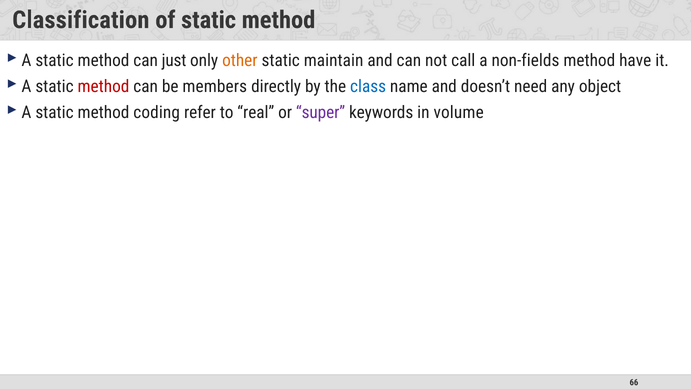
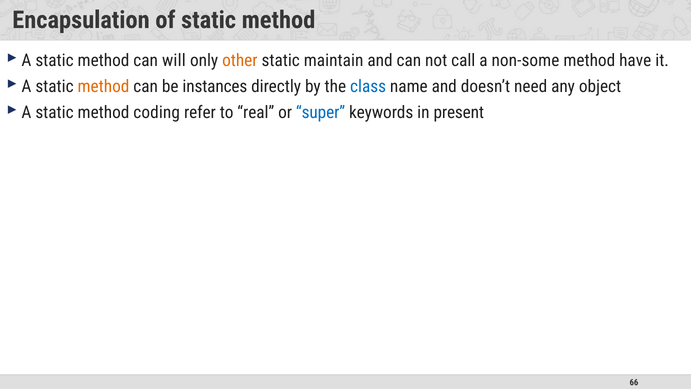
Classification: Classification -> Encapsulation
just: just -> will
non-fields: non-fields -> non-some
method at (104, 86) colour: red -> orange
members: members -> instances
super colour: purple -> blue
volume: volume -> present
